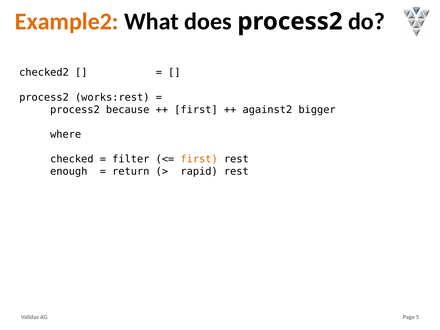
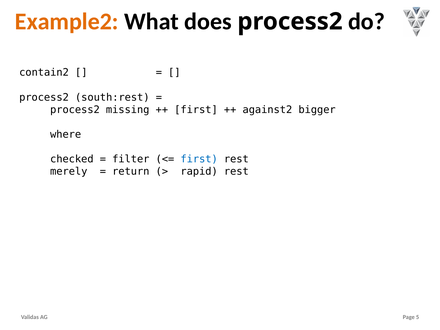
checked2: checked2 -> contain2
works:rest: works:rest -> south:rest
because: because -> missing
first at (199, 159) colour: orange -> blue
enough: enough -> merely
